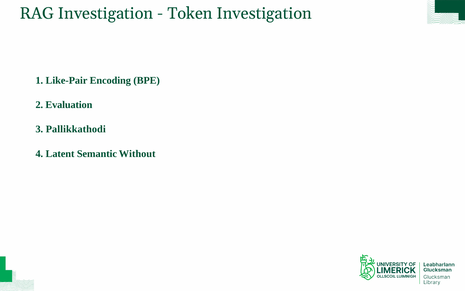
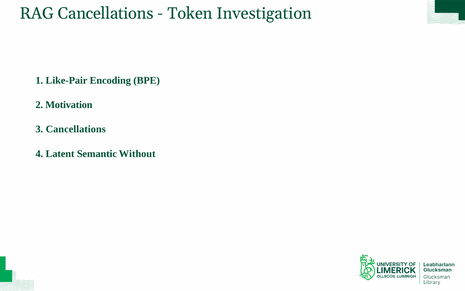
RAG Investigation: Investigation -> Cancellations
Evaluation: Evaluation -> Motivation
3 Pallikkathodi: Pallikkathodi -> Cancellations
